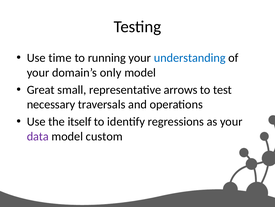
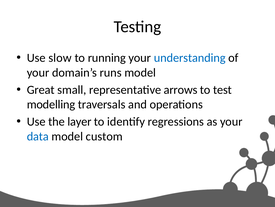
time: time -> slow
only: only -> runs
necessary: necessary -> modelling
itself: itself -> layer
data colour: purple -> blue
